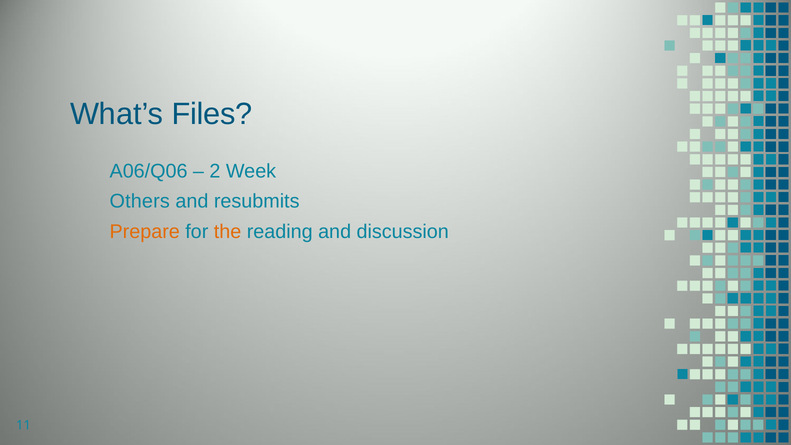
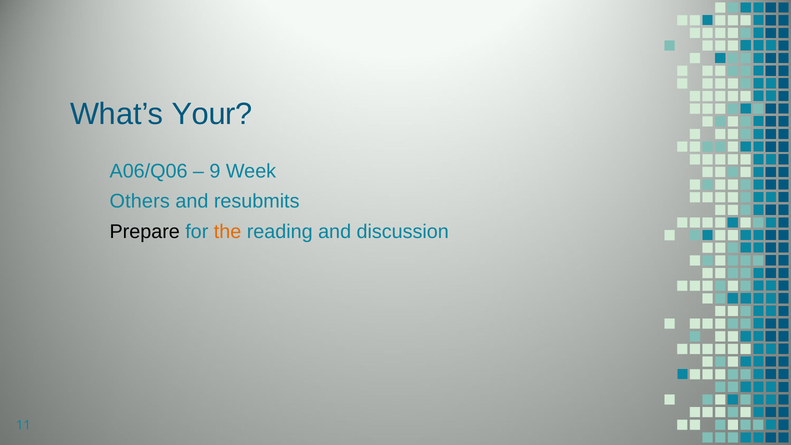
Files: Files -> Your
2: 2 -> 9
Prepare colour: orange -> black
